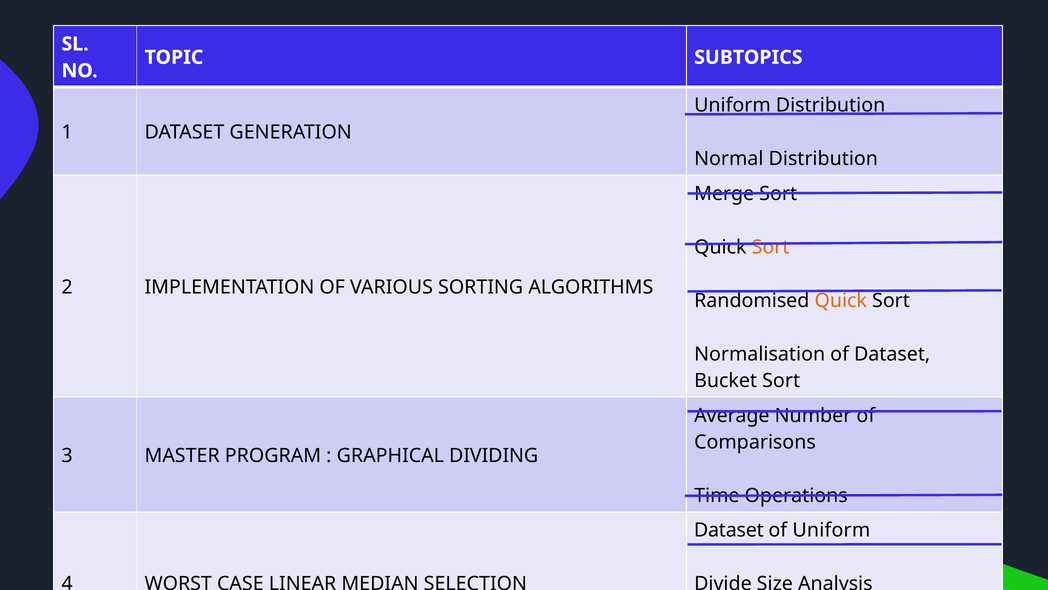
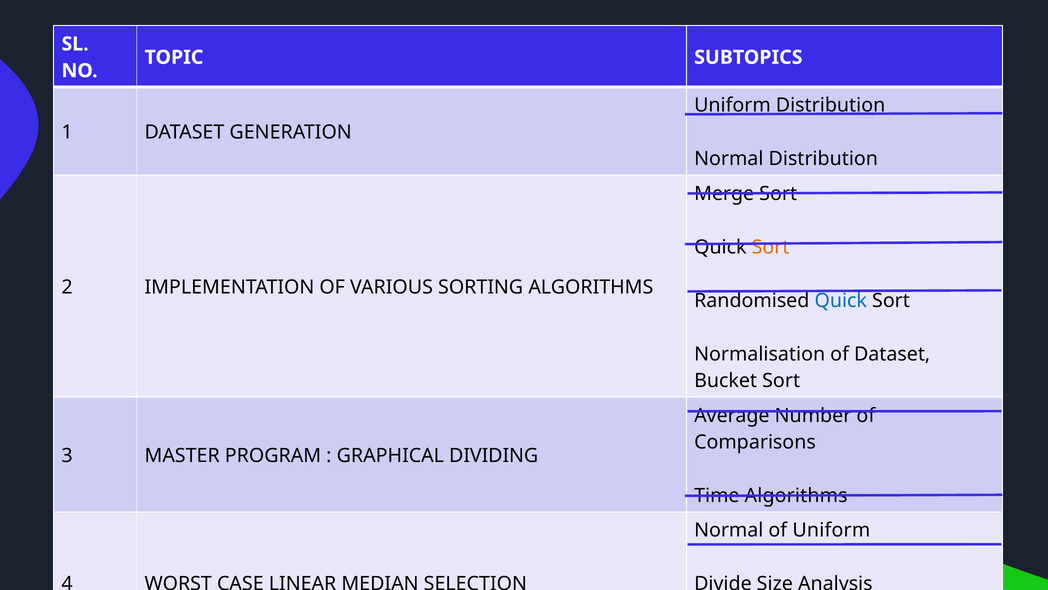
Quick at (841, 300) colour: orange -> blue
Time Operations: Operations -> Algorithms
Dataset at (729, 530): Dataset -> Normal
